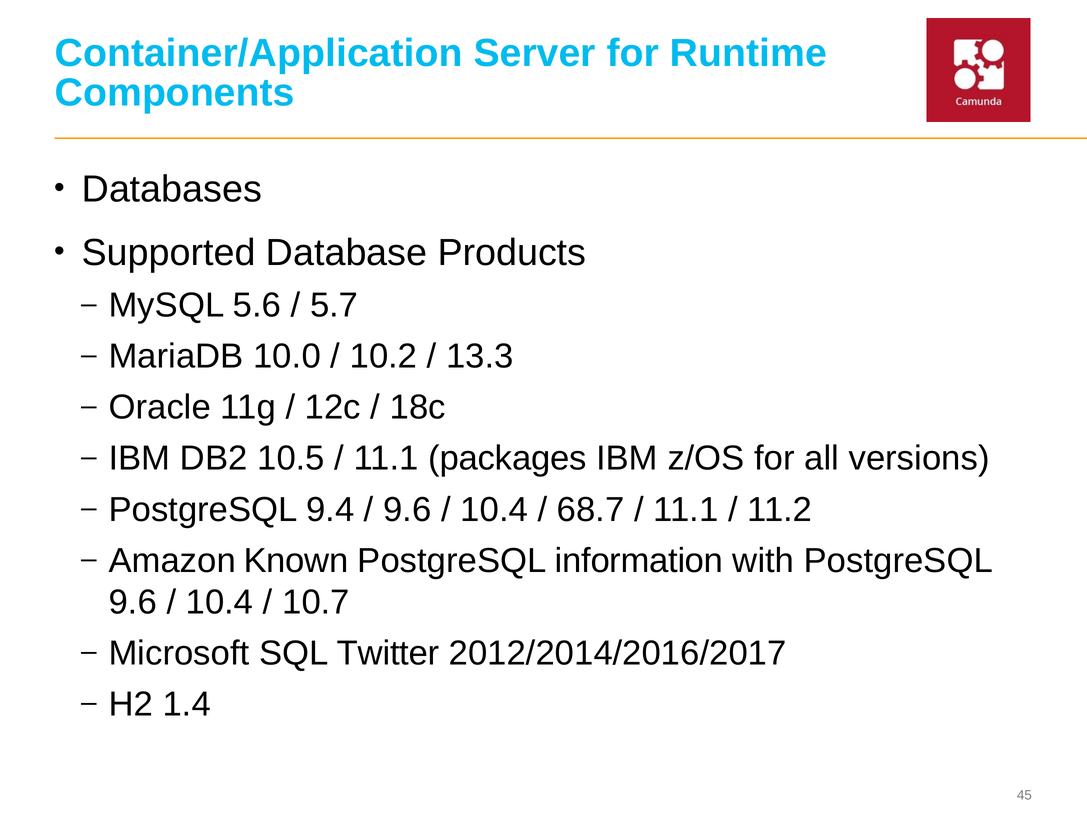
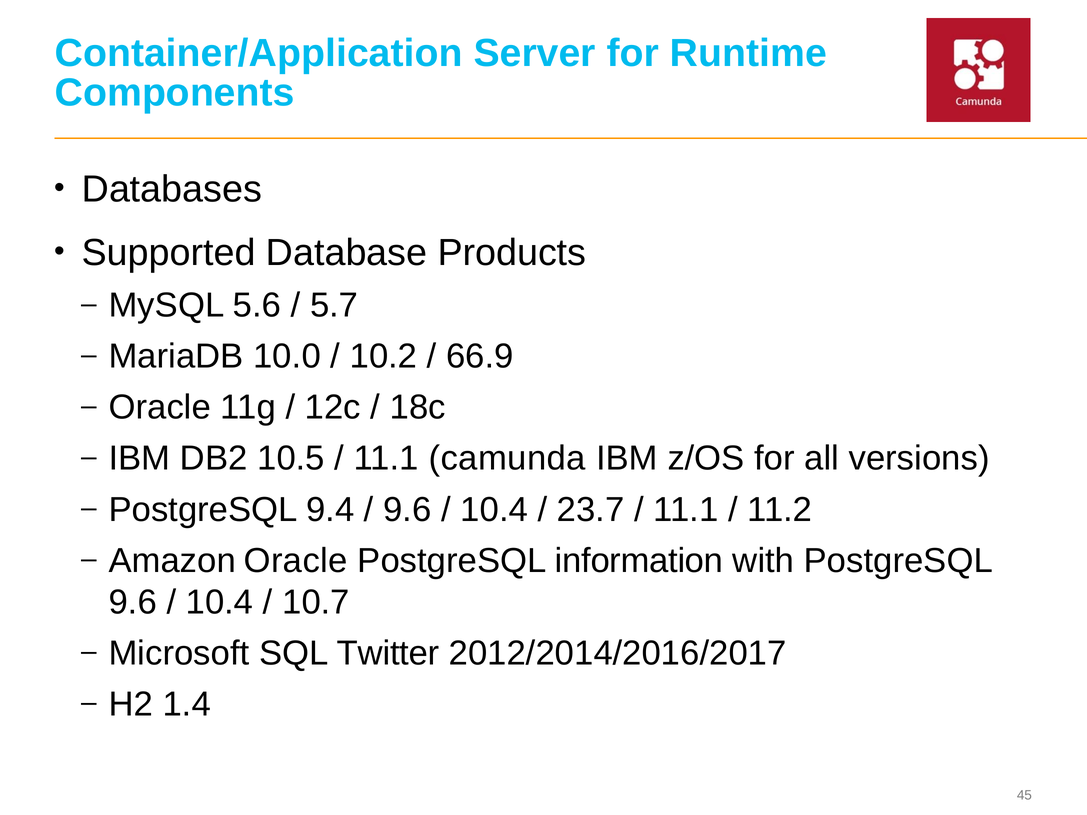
13.3: 13.3 -> 66.9
packages: packages -> camunda
68.7: 68.7 -> 23.7
Amazon Known: Known -> Oracle
